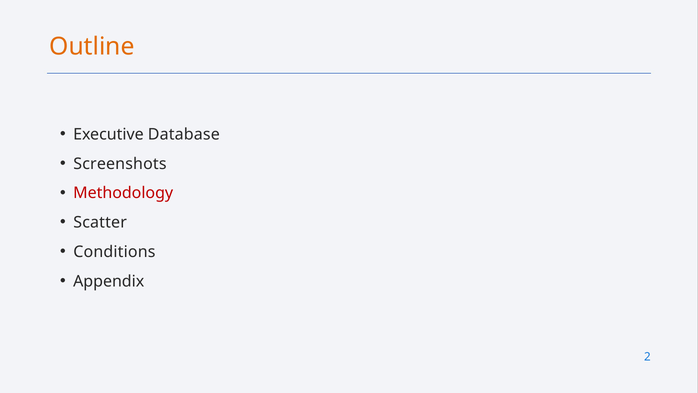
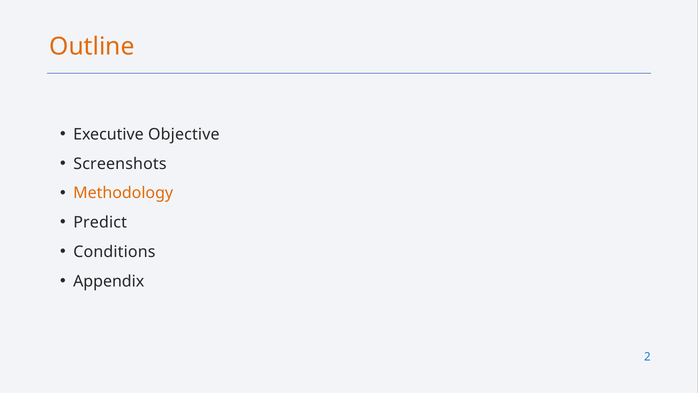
Database: Database -> Objective
Methodology colour: red -> orange
Scatter: Scatter -> Predict
